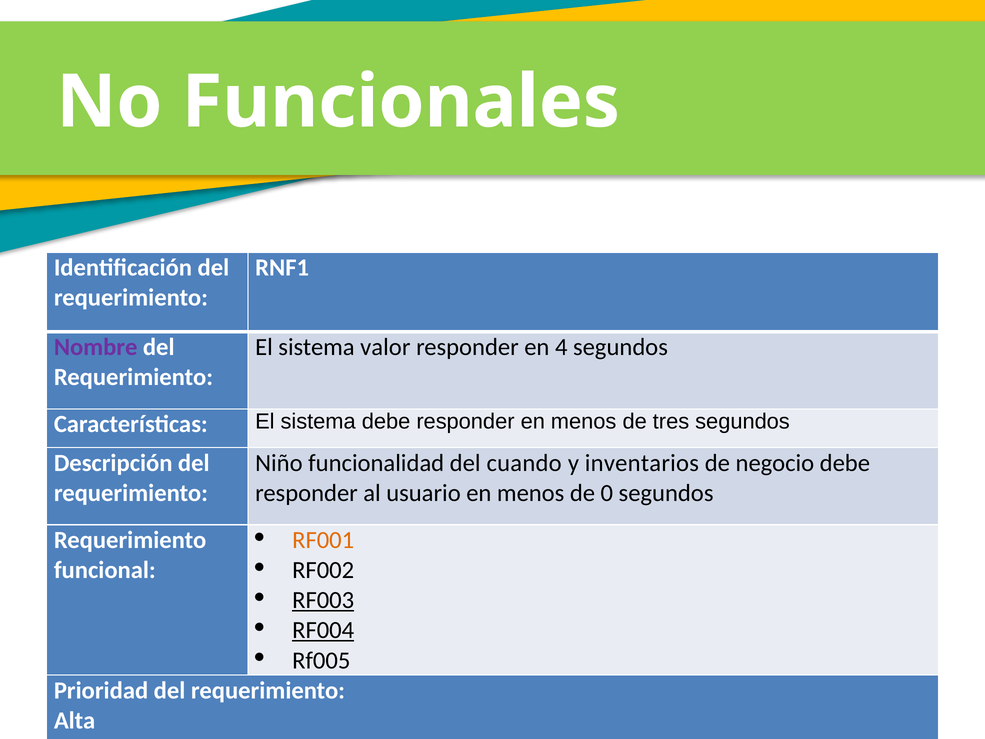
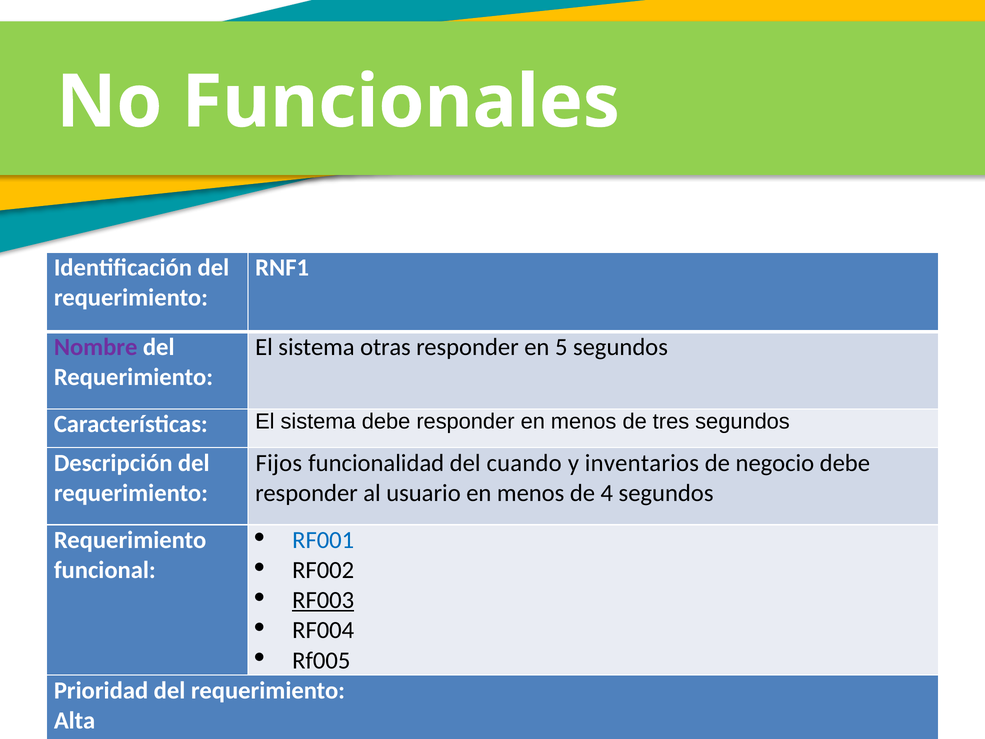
valor: valor -> otras
4: 4 -> 5
Niño: Niño -> Fijos
0: 0 -> 4
RF001 colour: orange -> blue
RF004 underline: present -> none
